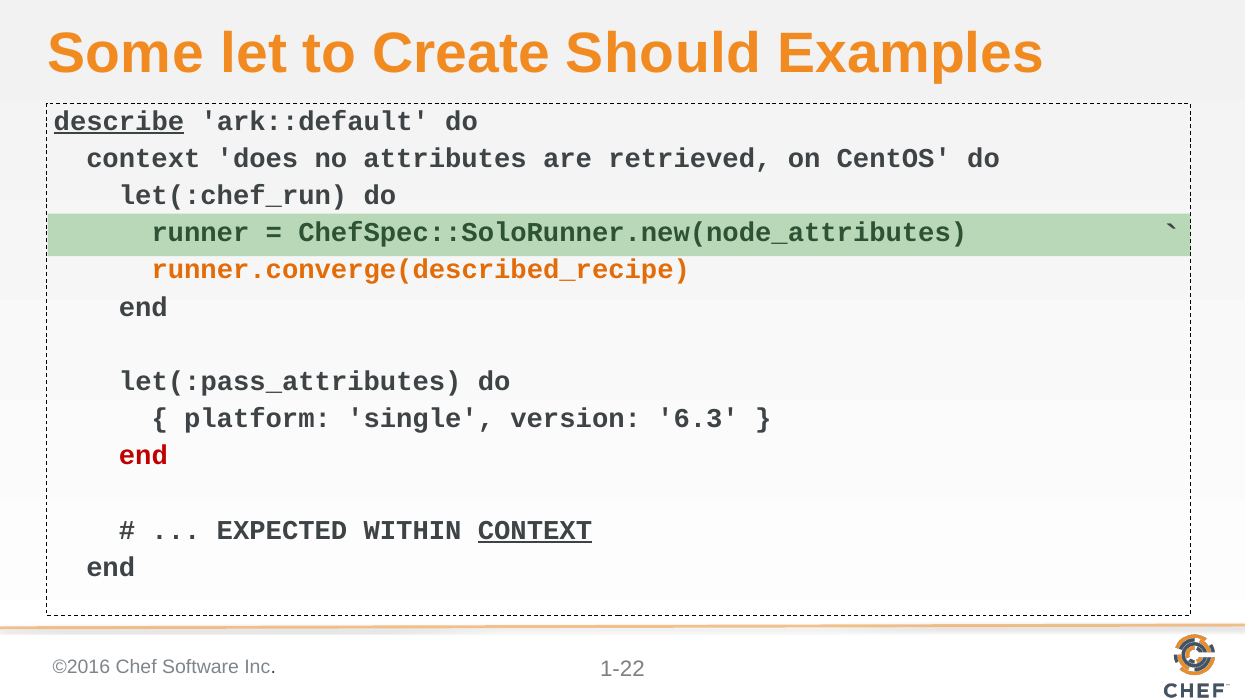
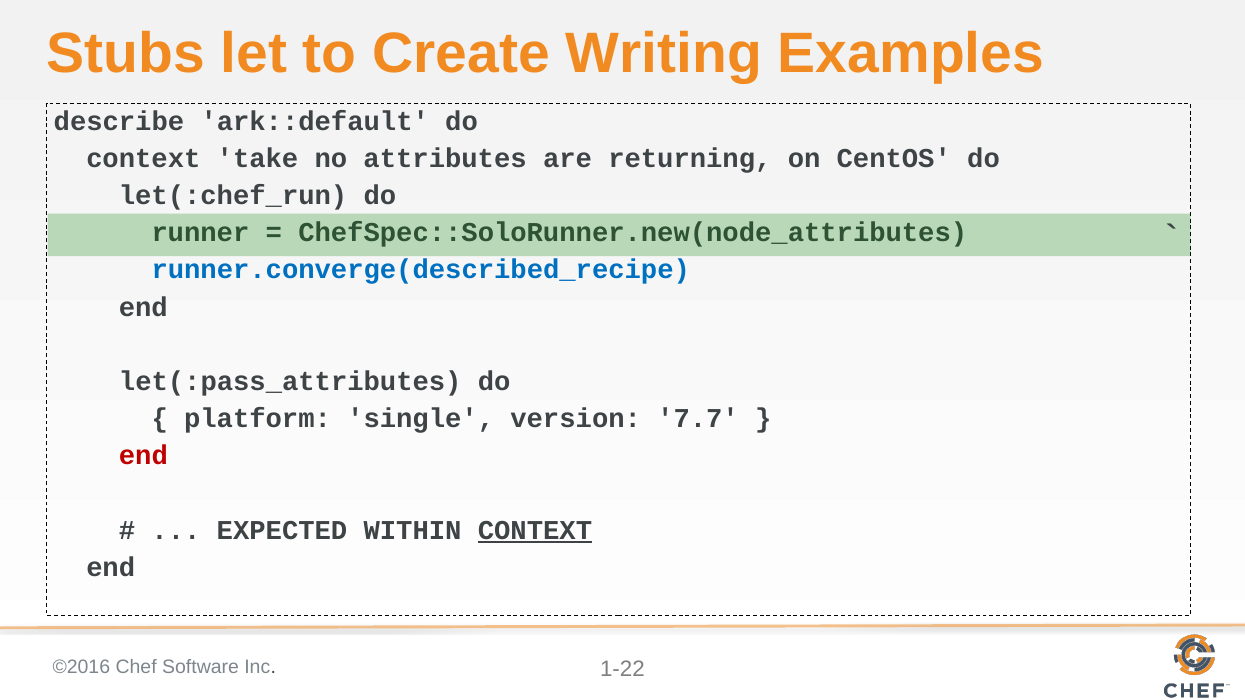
Some: Some -> Stubs
Should: Should -> Writing
describe underline: present -> none
does: does -> take
retrieved: retrieved -> returning
runner.converge(described_recipe colour: orange -> blue
6.3: 6.3 -> 7.7
